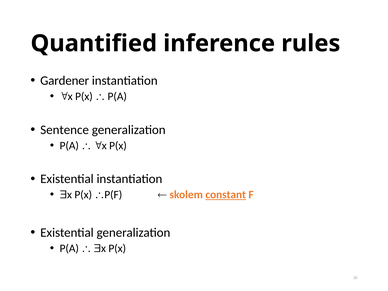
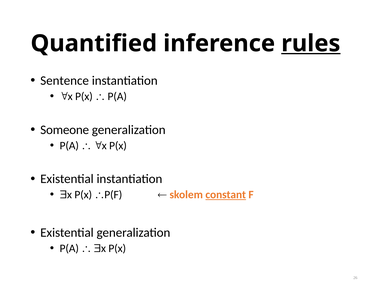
rules underline: none -> present
Gardener: Gardener -> Sentence
Sentence: Sentence -> Someone
